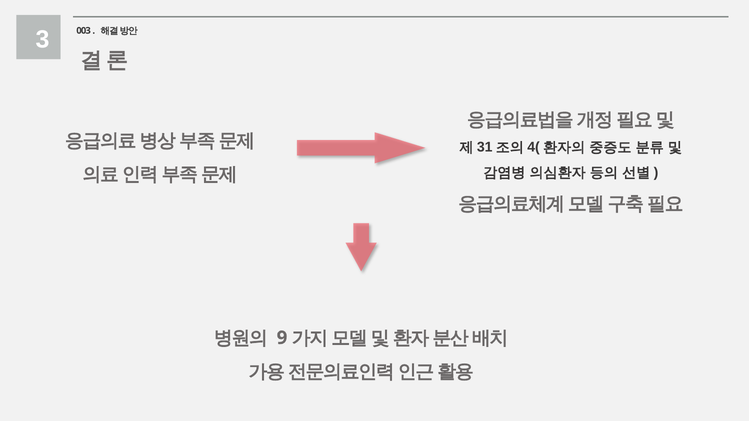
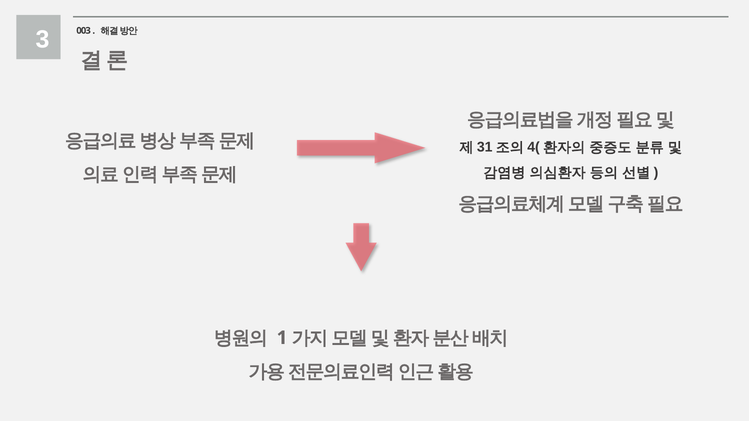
9: 9 -> 1
